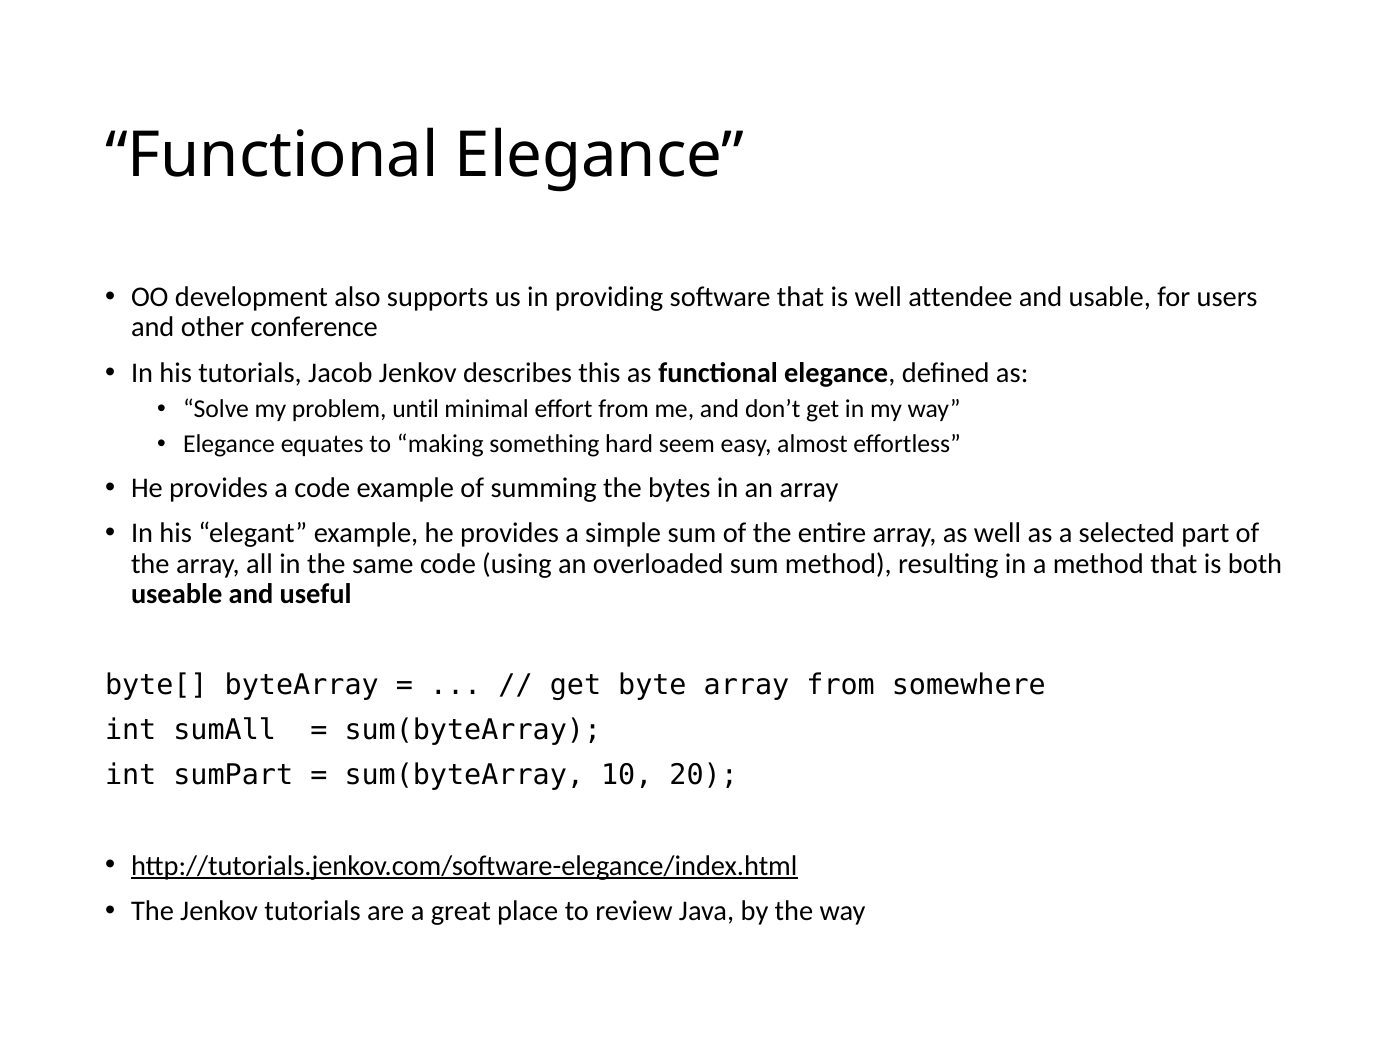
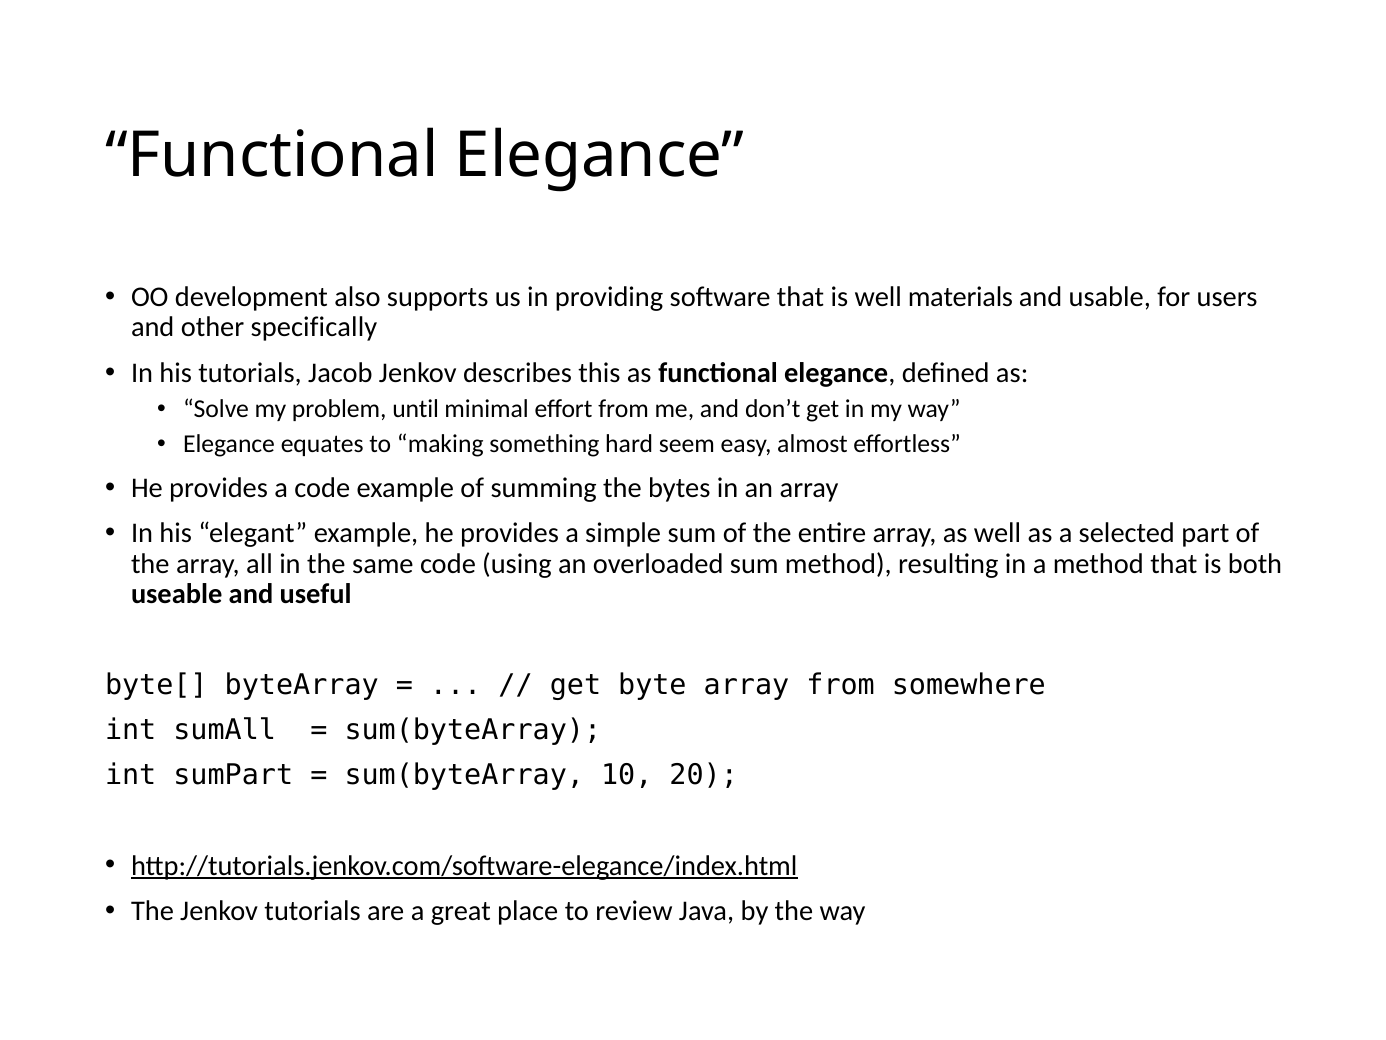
attendee: attendee -> materials
conference: conference -> specifically
